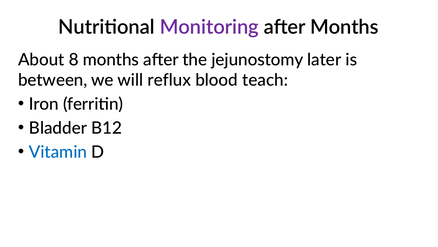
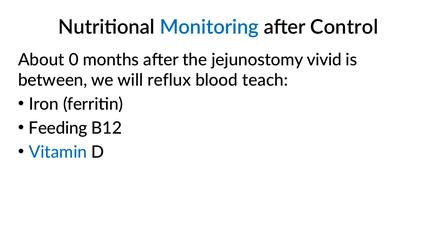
Monitoring colour: purple -> blue
after Months: Months -> Control
8: 8 -> 0
later: later -> vivid
Bladder: Bladder -> Feeding
